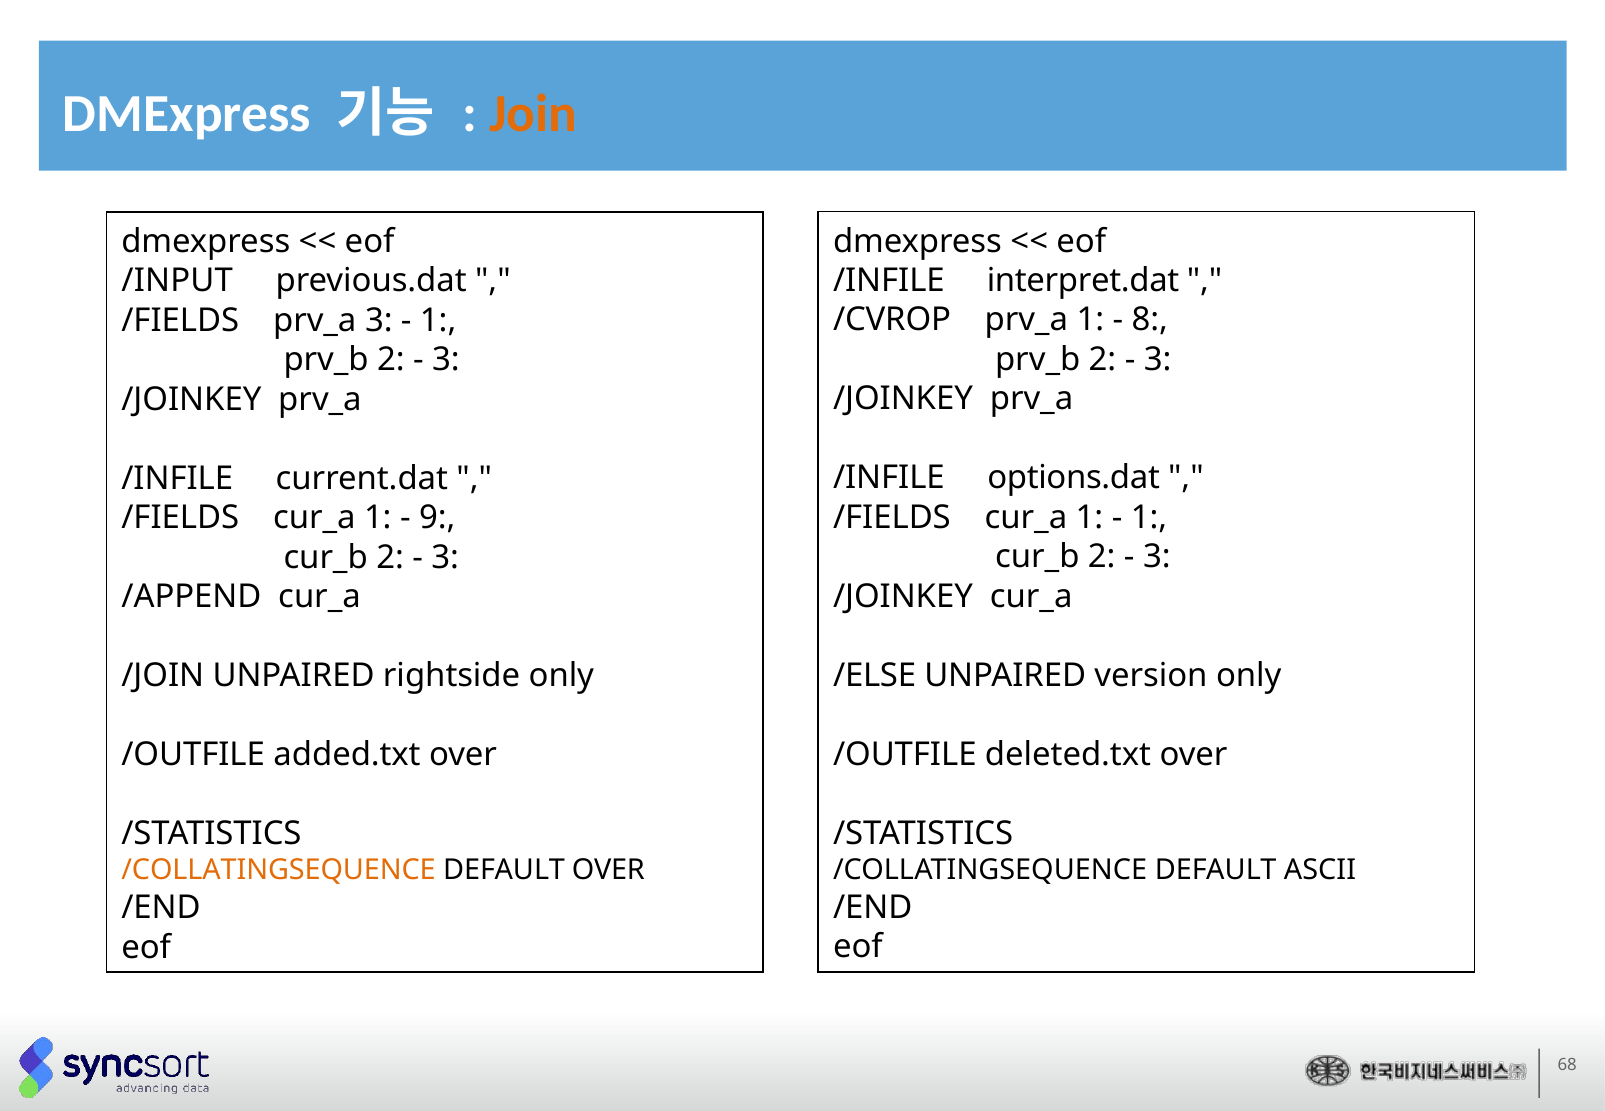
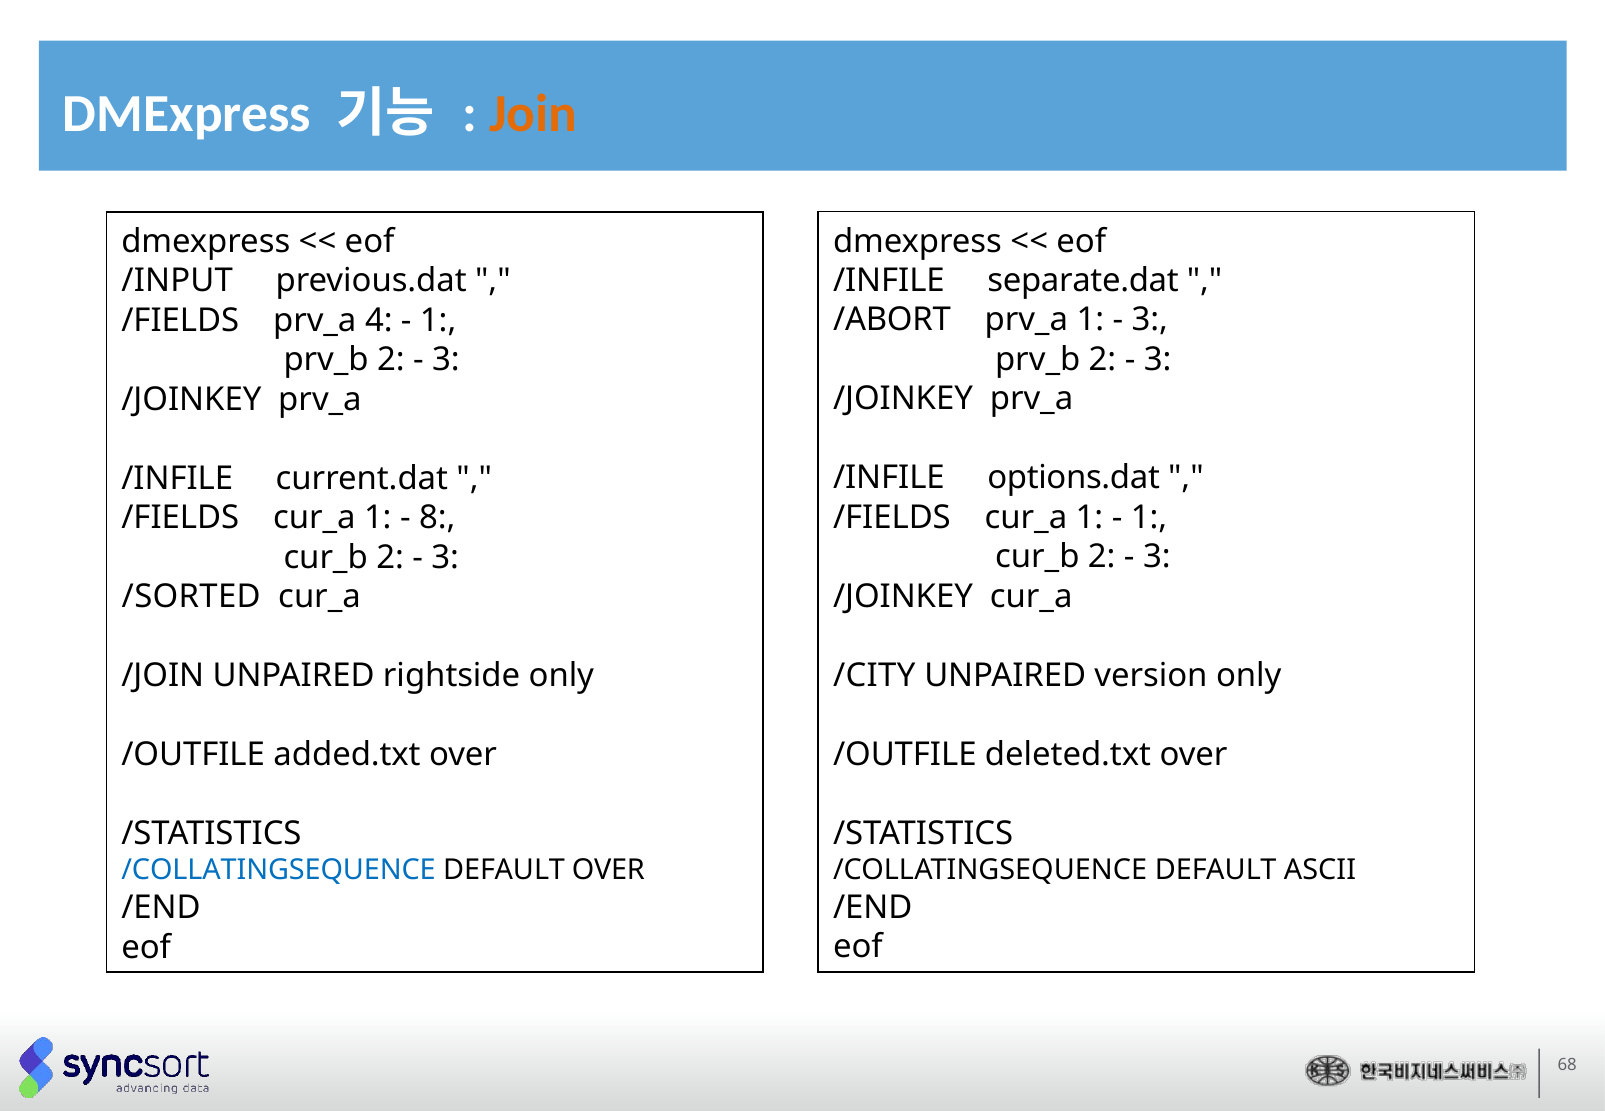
interpret.dat: interpret.dat -> separate.dat
/CVROP: /CVROP -> /ABORT
8 at (1150, 320): 8 -> 3
prv_a 3: 3 -> 4
9: 9 -> 8
/APPEND: /APPEND -> /SORTED
/ELSE: /ELSE -> /CITY
/COLLATINGSEQUENCE at (279, 871) colour: orange -> blue
